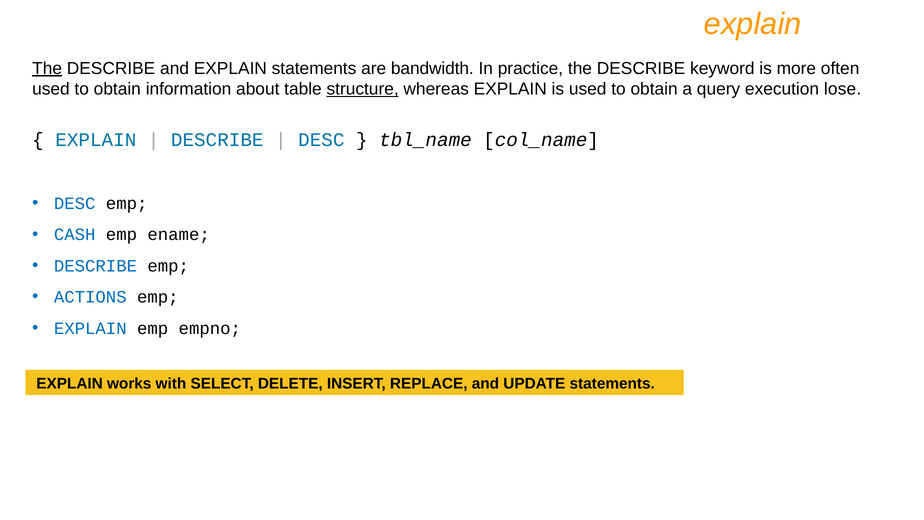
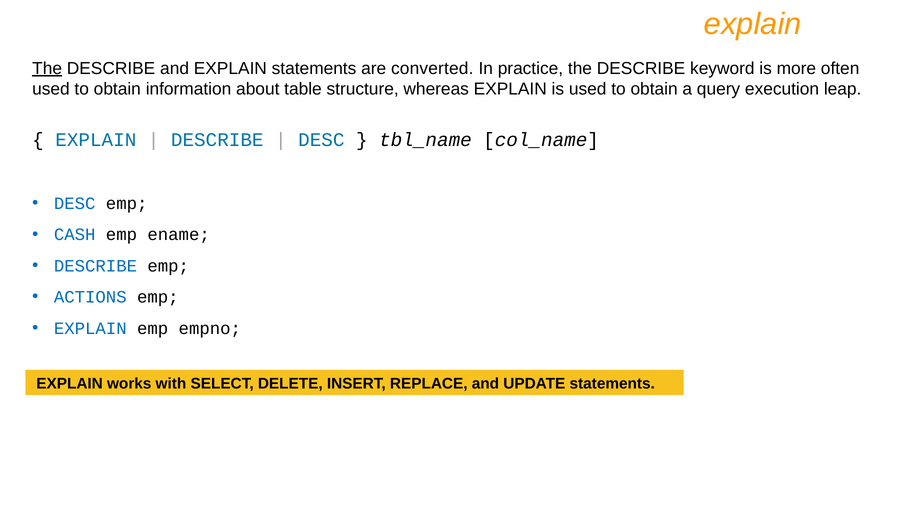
bandwidth: bandwidth -> converted
structure underline: present -> none
lose: lose -> leap
